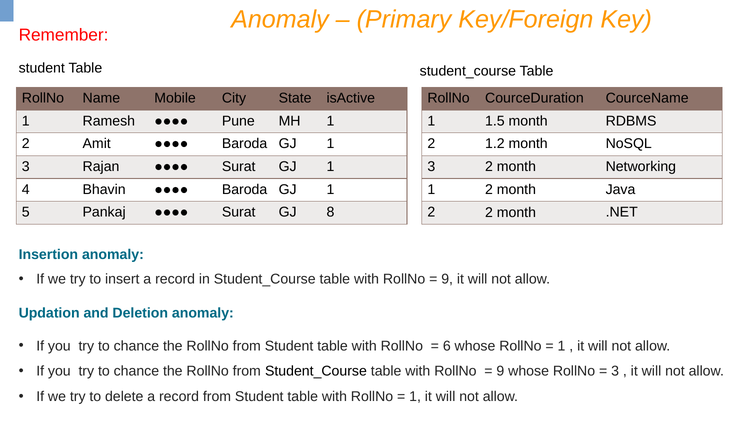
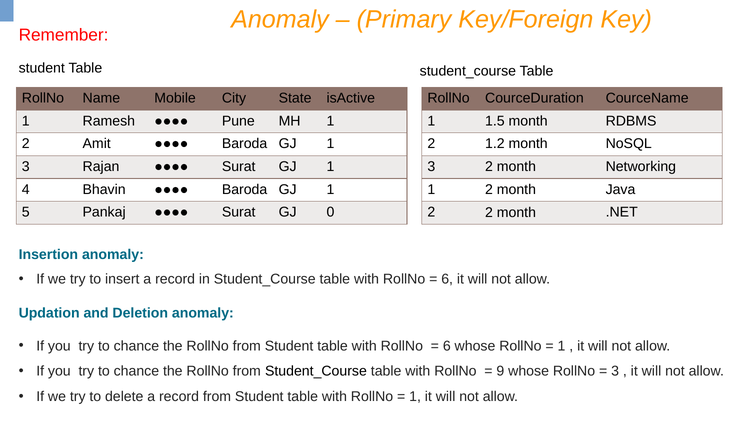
8: 8 -> 0
9 at (447, 279): 9 -> 6
